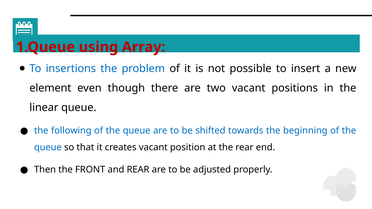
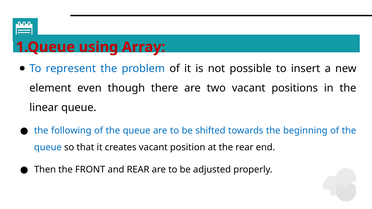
insertions: insertions -> represent
